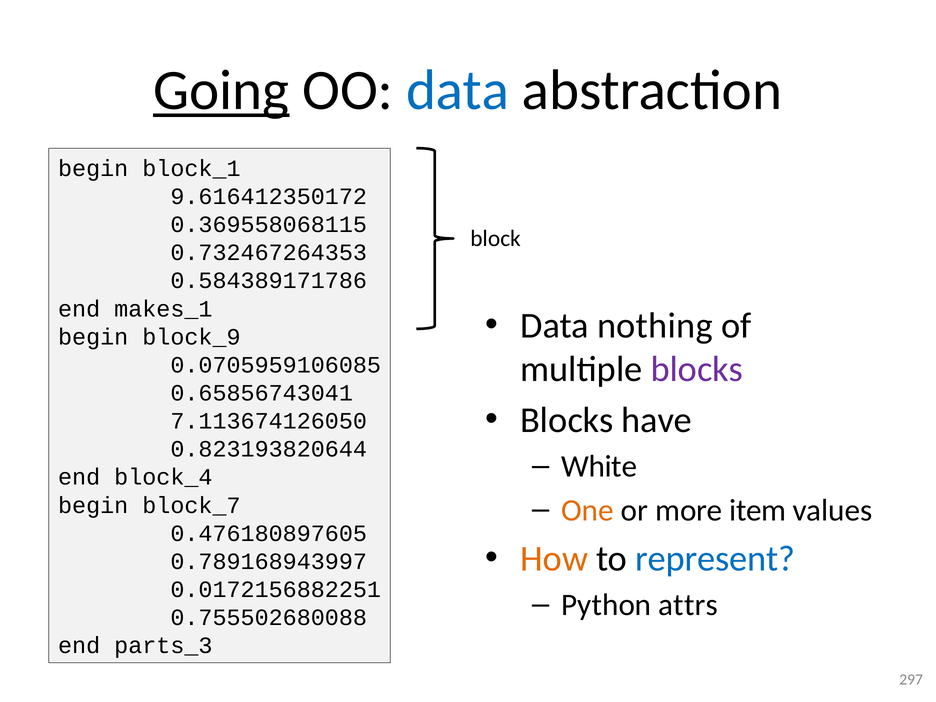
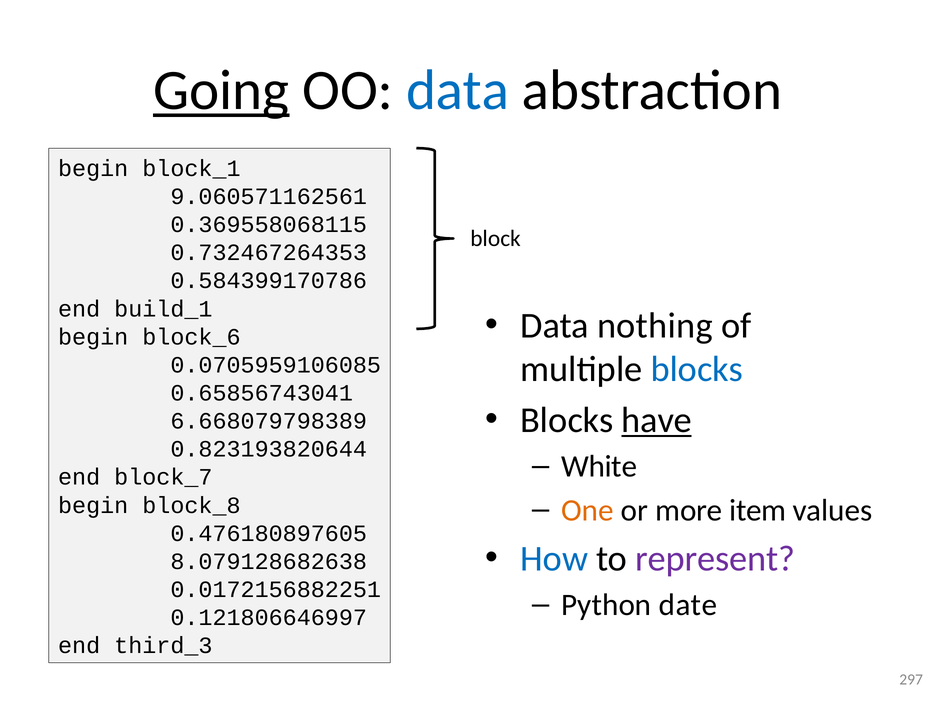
9.616412350172: 9.616412350172 -> 9.060571162561
0.584389171786: 0.584389171786 -> 0.584399170786
makes_1: makes_1 -> build_1
block_9: block_9 -> block_6
blocks at (697, 369) colour: purple -> blue
have underline: none -> present
7.113674126050: 7.113674126050 -> 6.668079798389
block_4: block_4 -> block_7
block_7: block_7 -> block_8
How colour: orange -> blue
represent colour: blue -> purple
0.789168943997: 0.789168943997 -> 8.079128682638
attrs: attrs -> date
0.755502680088: 0.755502680088 -> 0.121806646997
parts_3: parts_3 -> third_3
